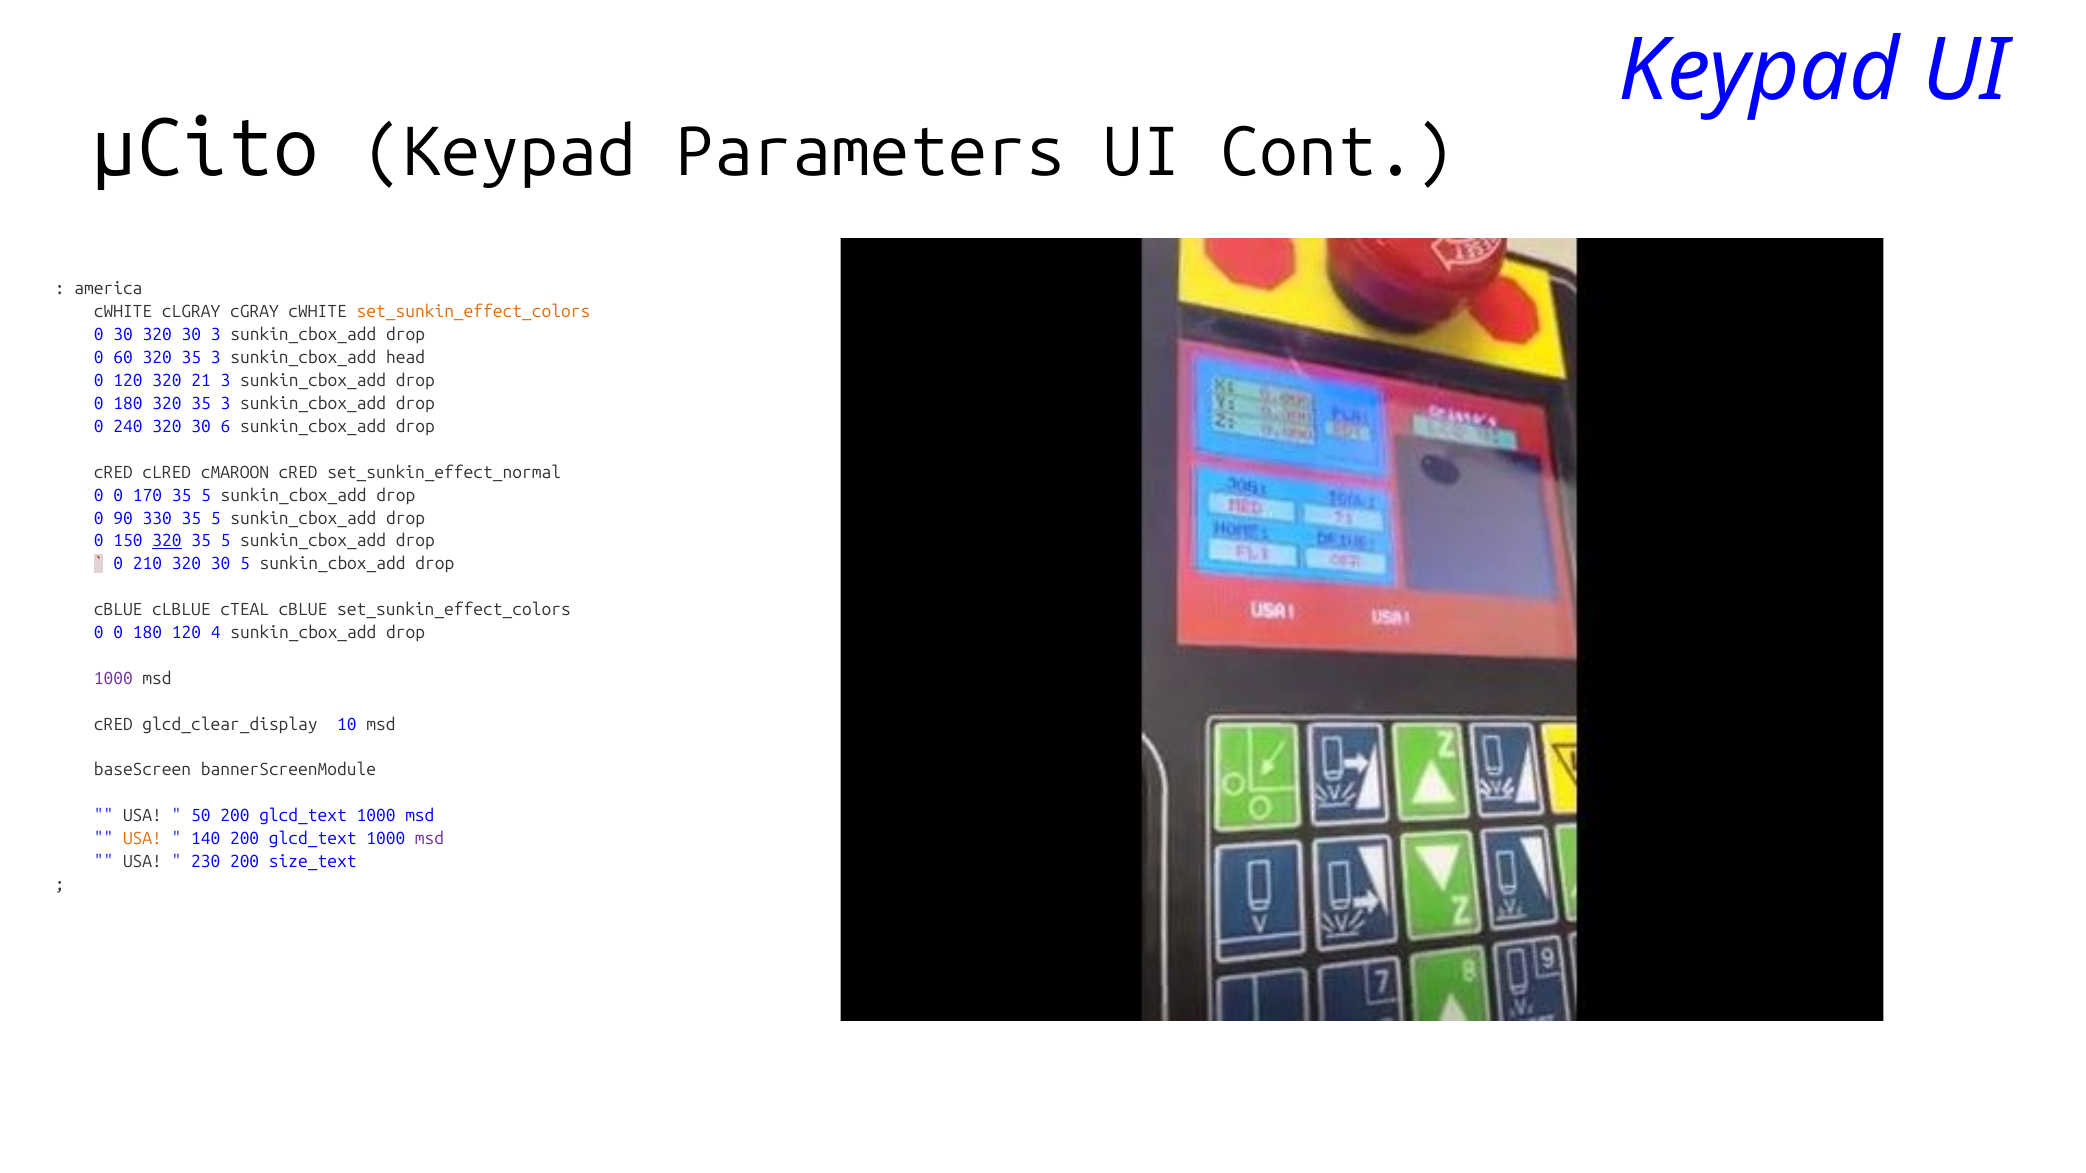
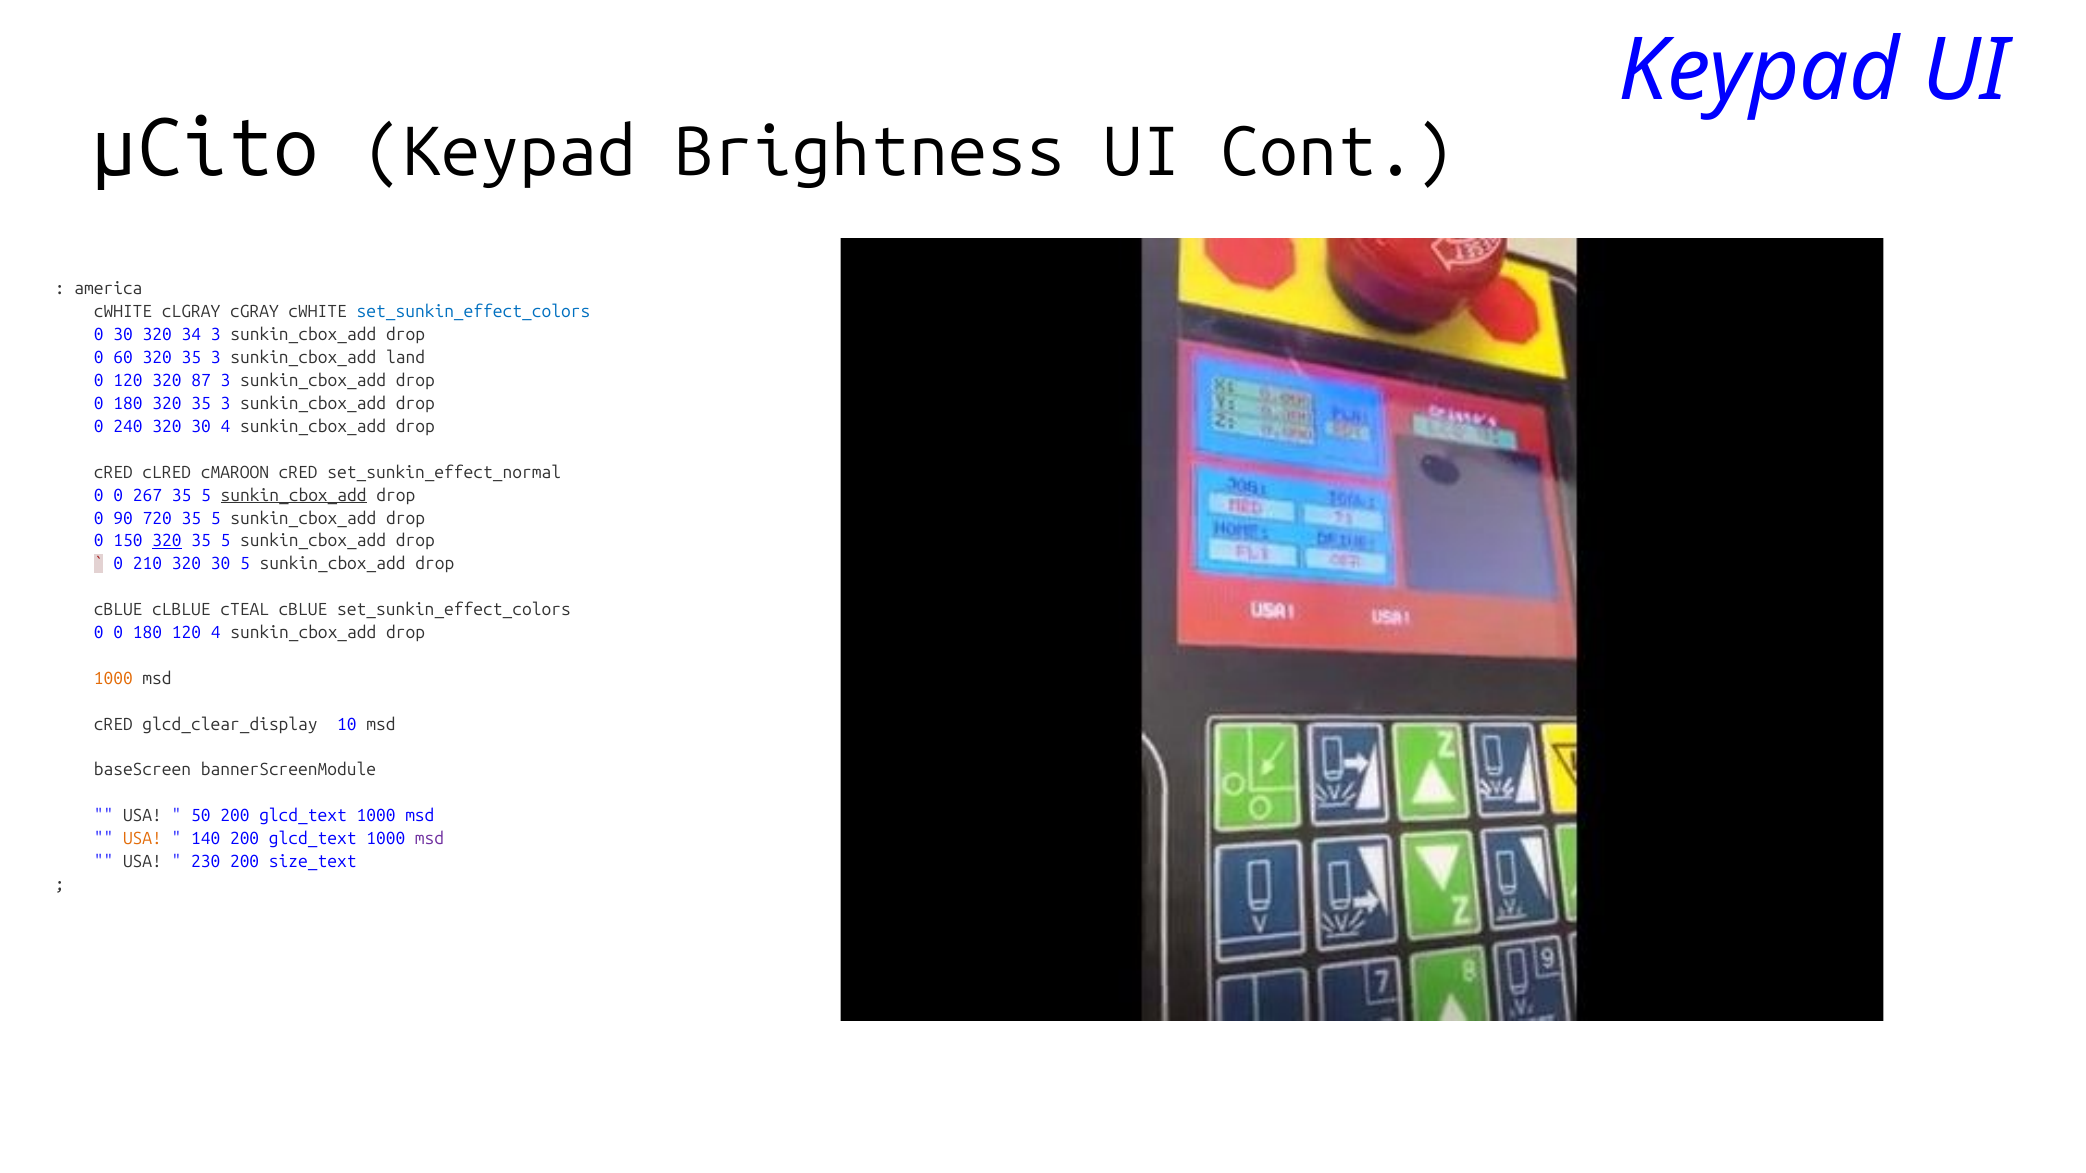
Parameters: Parameters -> Brightness
set_sunkin_effect_colors at (473, 312) colour: orange -> blue
30 320 30: 30 -> 34
head: head -> land
21: 21 -> 87
30 6: 6 -> 4
170: 170 -> 267
sunkin_cbox_add at (294, 496) underline: none -> present
330: 330 -> 720
1000 at (113, 679) colour: purple -> orange
